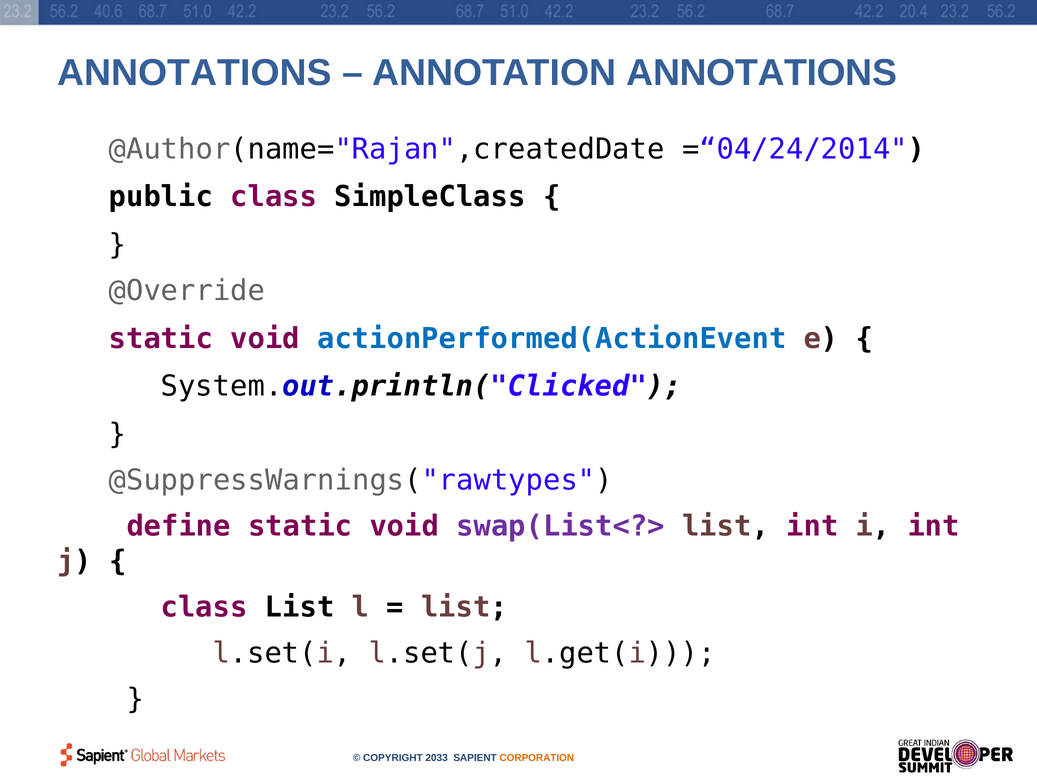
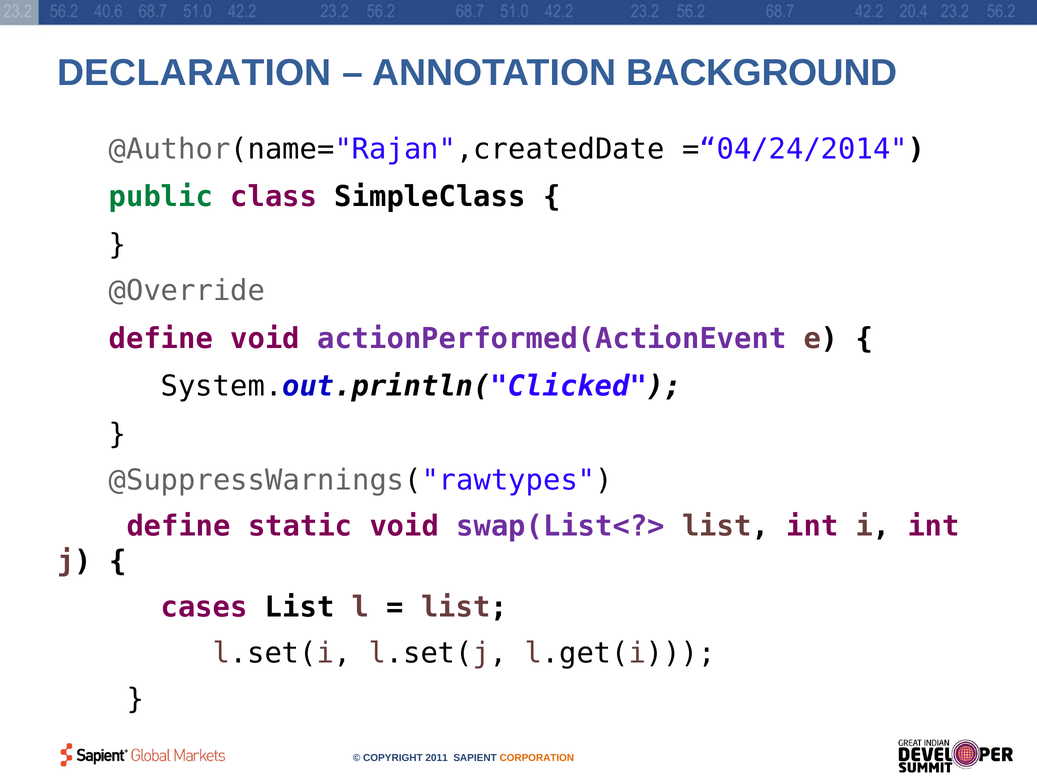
ANNOTATIONS at (194, 73): ANNOTATIONS -> DECLARATION
ANNOTATION ANNOTATIONS: ANNOTATIONS -> BACKGROUND
public colour: black -> green
static at (161, 338): static -> define
actionPerformed(ActionEvent colour: blue -> purple
class at (204, 607): class -> cases
2033: 2033 -> 2011
